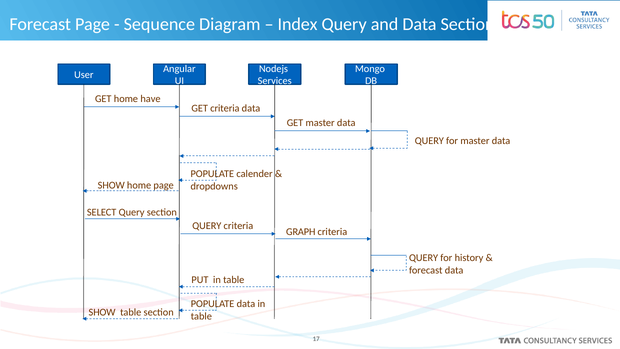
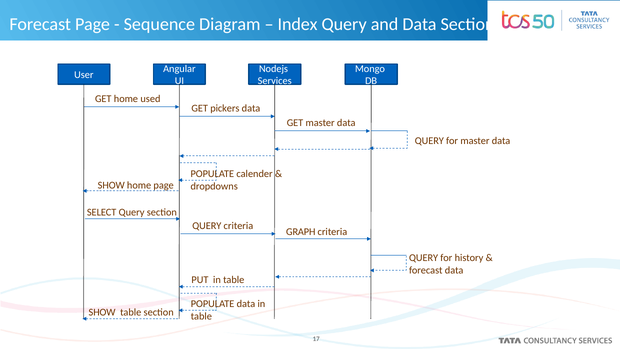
have: have -> used
GET criteria: criteria -> pickers
